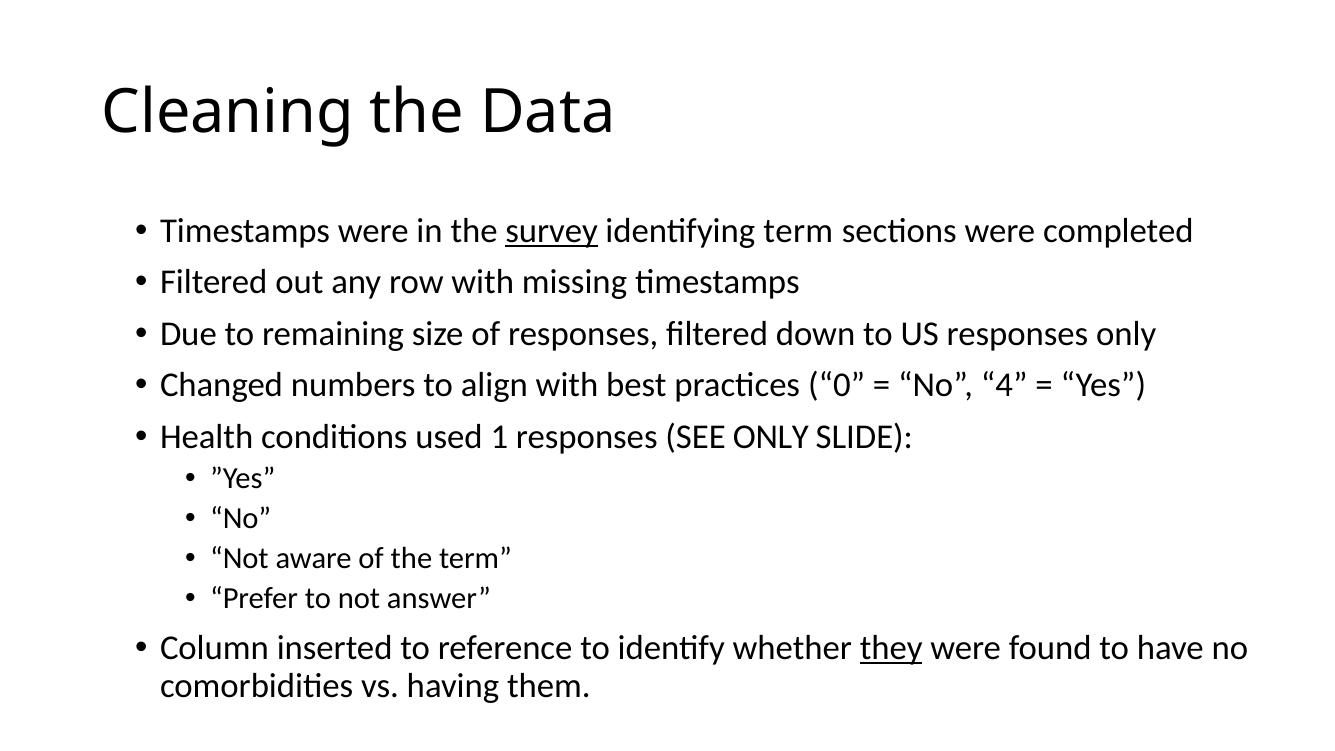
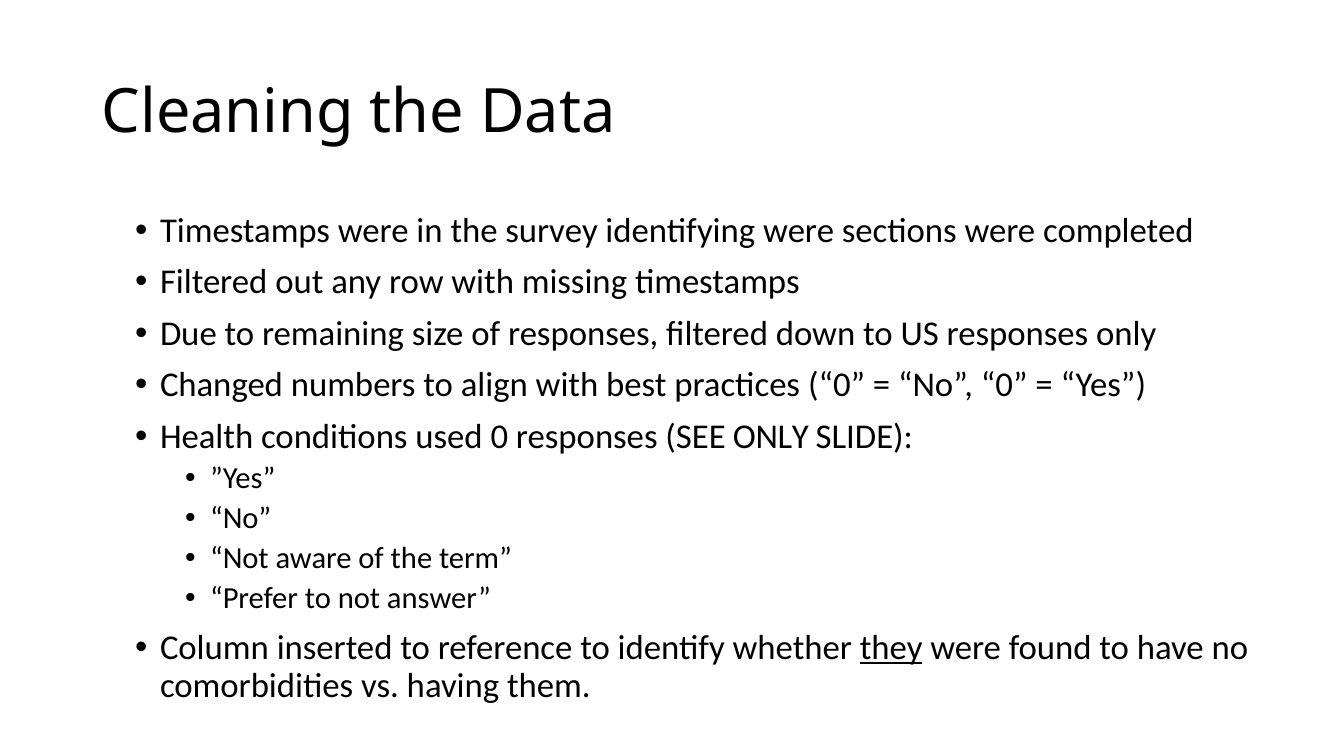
survey underline: present -> none
identifying term: term -> were
No 4: 4 -> 0
used 1: 1 -> 0
